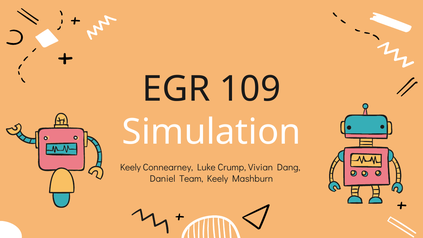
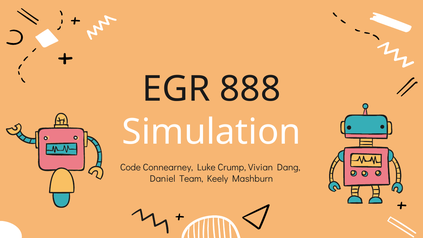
109: 109 -> 888
Keely at (130, 167): Keely -> Code
